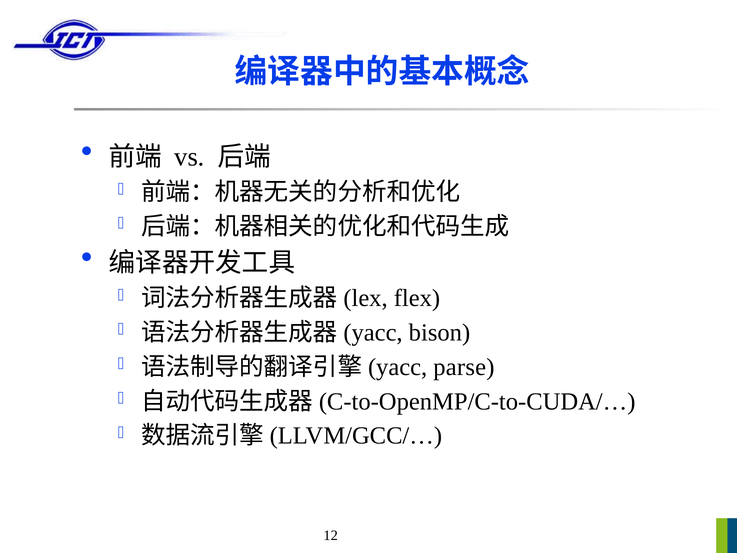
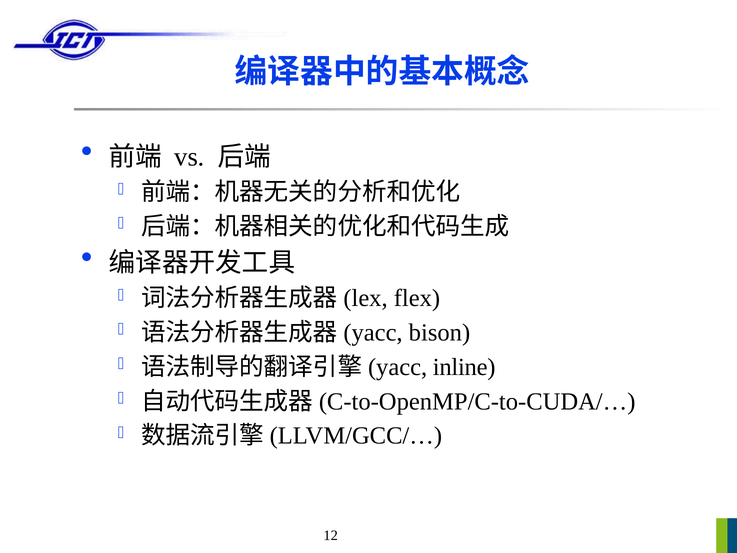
parse: parse -> inline
